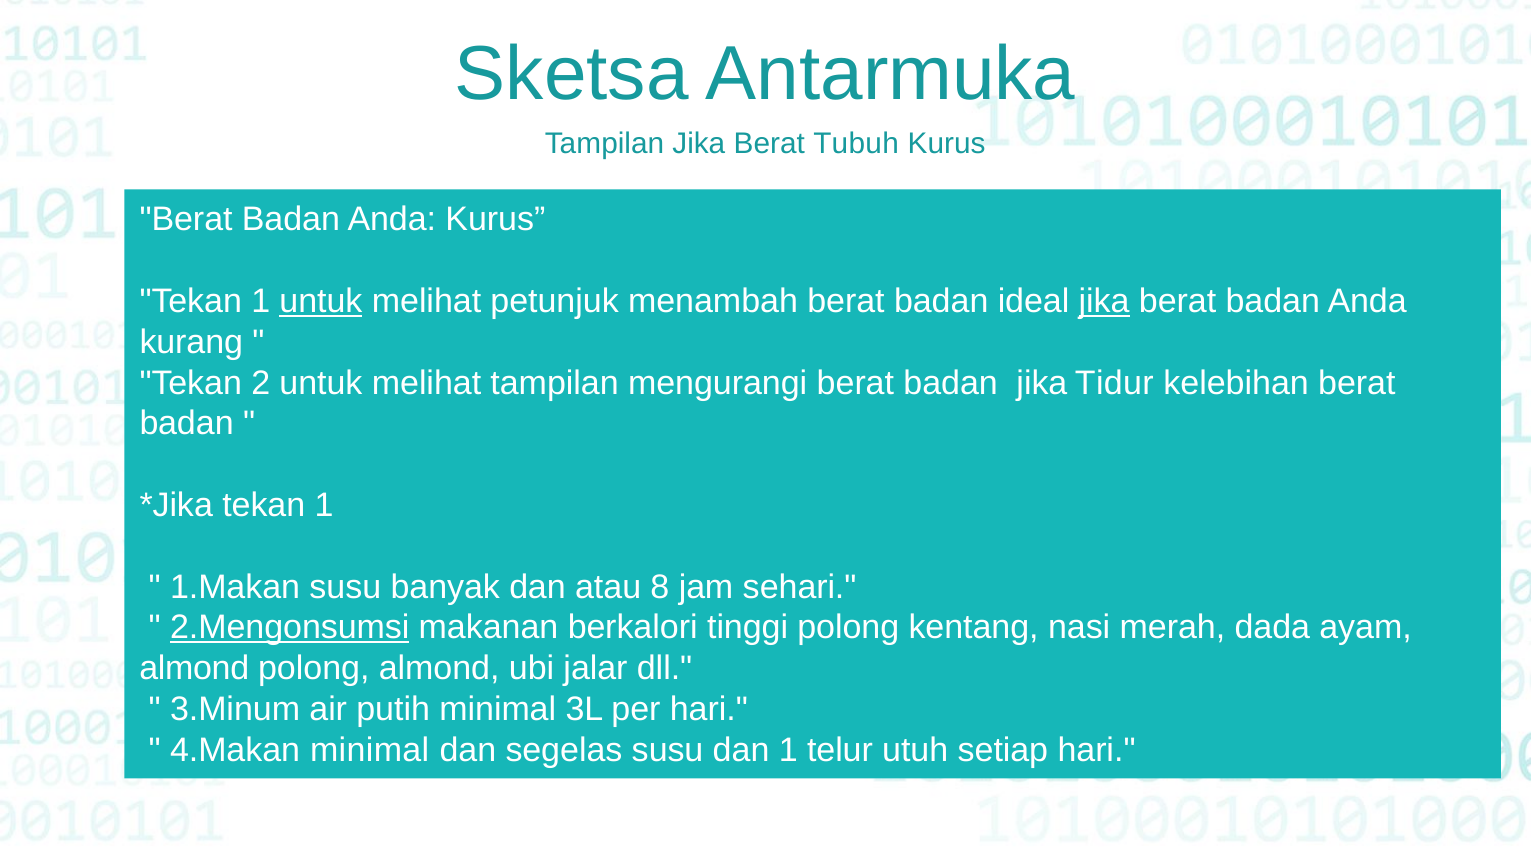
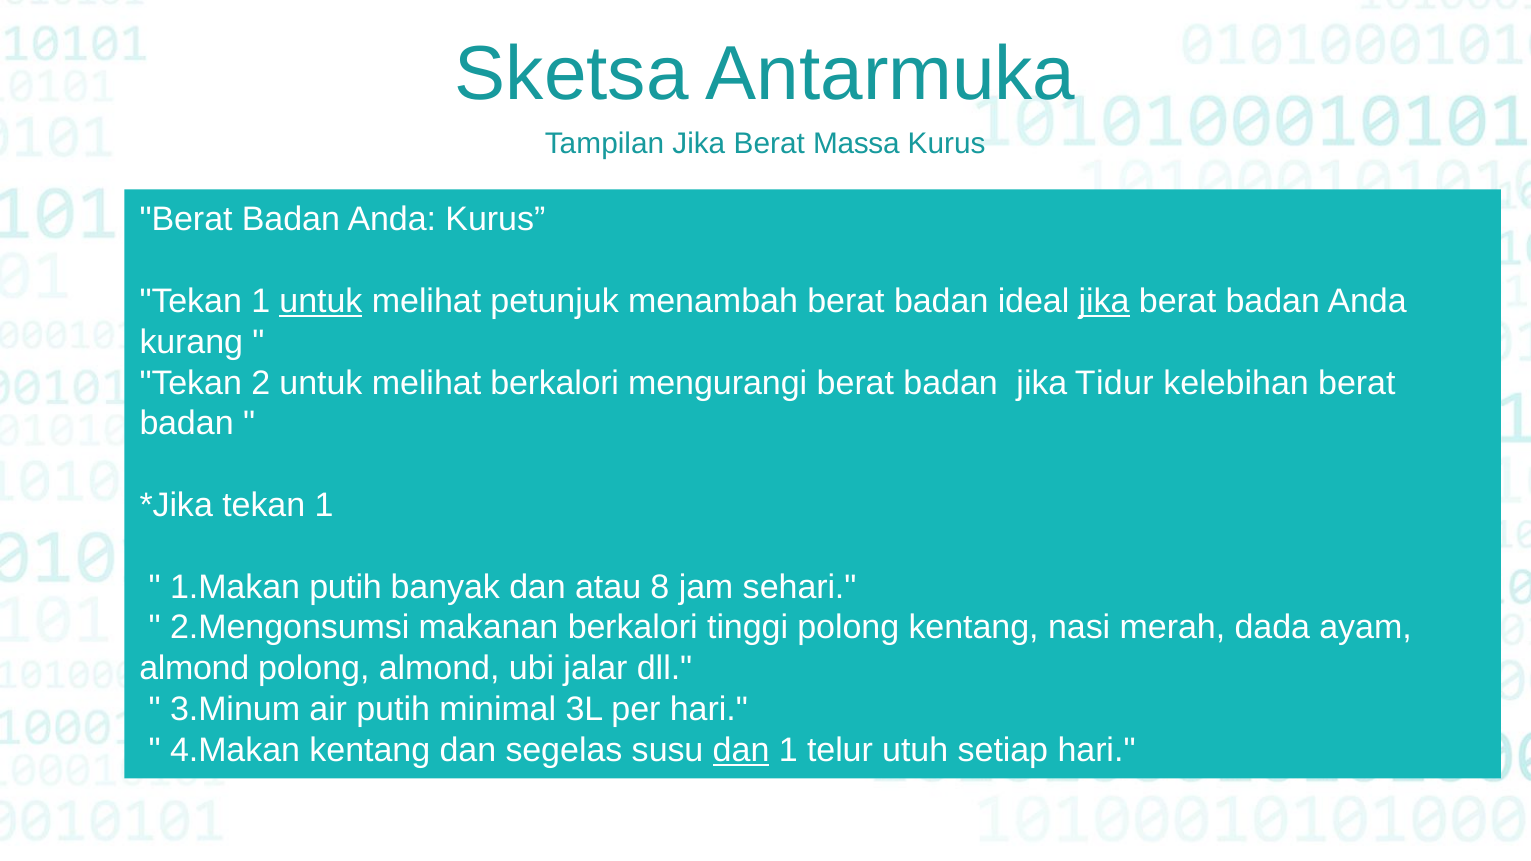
Tubuh: Tubuh -> Massa
melihat tampilan: tampilan -> berkalori
1.Makan susu: susu -> putih
2.Mengonsumsi underline: present -> none
4.Makan minimal: minimal -> kentang
dan at (741, 750) underline: none -> present
